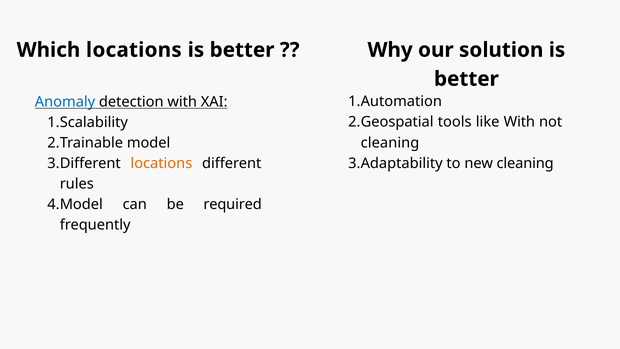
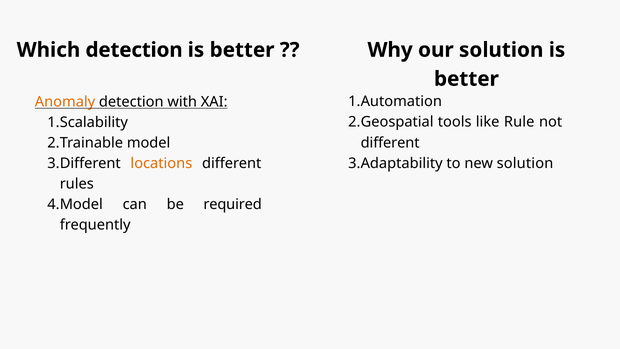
Which locations: locations -> detection
Anomaly colour: blue -> orange
like With: With -> Rule
cleaning at (390, 143): cleaning -> different
new cleaning: cleaning -> solution
